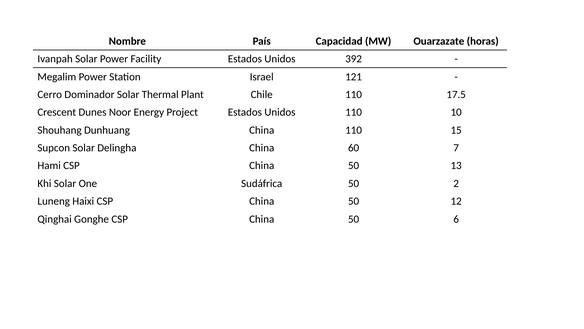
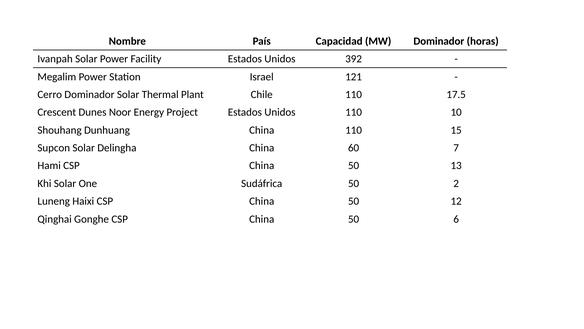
MW Ouarzazate: Ouarzazate -> Dominador
